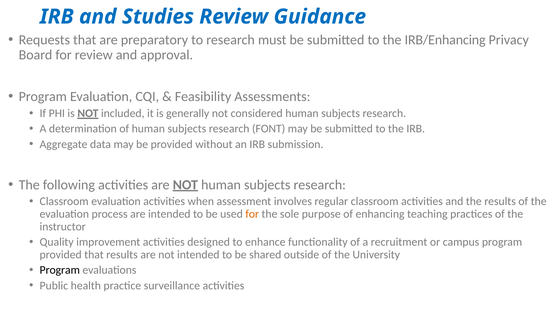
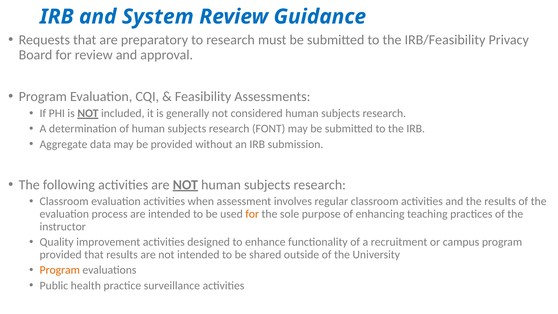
Studies: Studies -> System
IRB/Enhancing: IRB/Enhancing -> IRB/Feasibility
Program at (60, 270) colour: black -> orange
